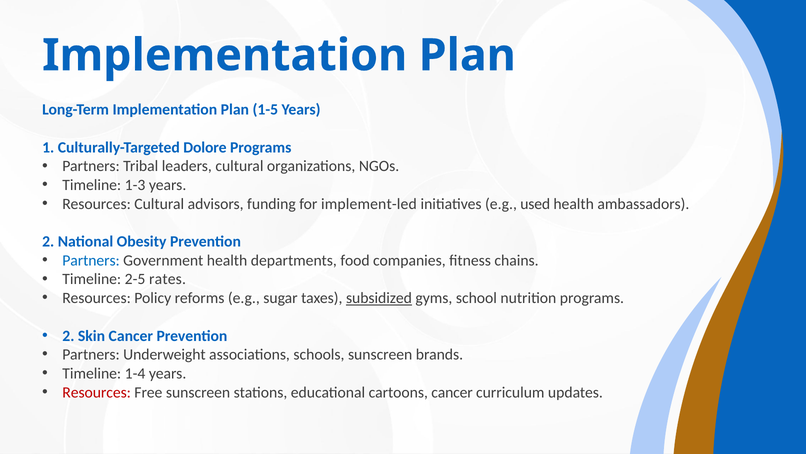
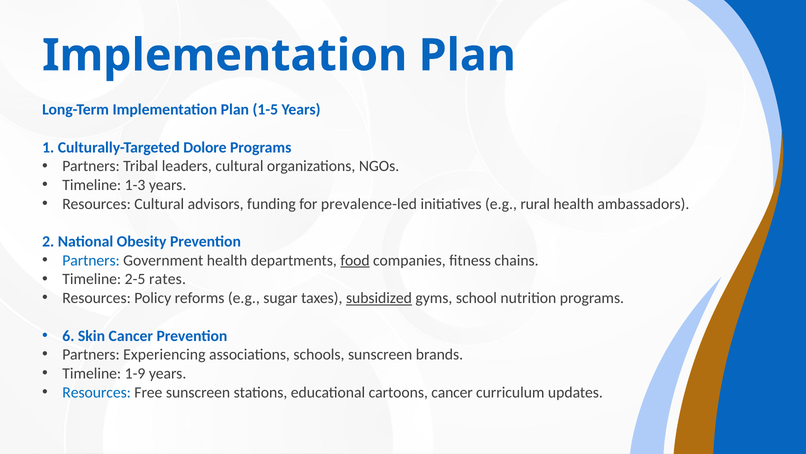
implement-led: implement-led -> prevalence-led
used: used -> rural
food underline: none -> present
2 at (68, 335): 2 -> 6
Underweight: Underweight -> Experiencing
1-4: 1-4 -> 1-9
Resources at (97, 392) colour: red -> blue
